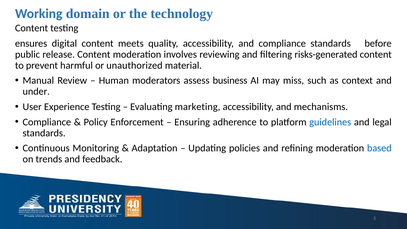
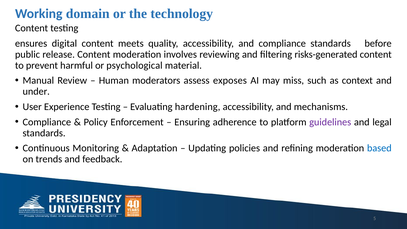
unauthorized: unauthorized -> psychological
business: business -> exposes
marketing: marketing -> hardening
guidelines colour: blue -> purple
